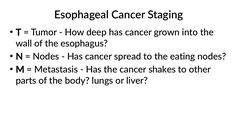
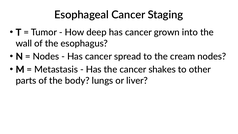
eating: eating -> cream
